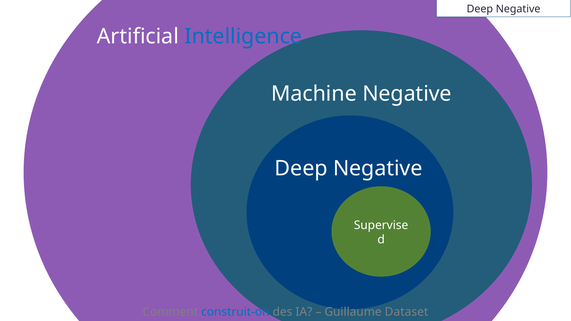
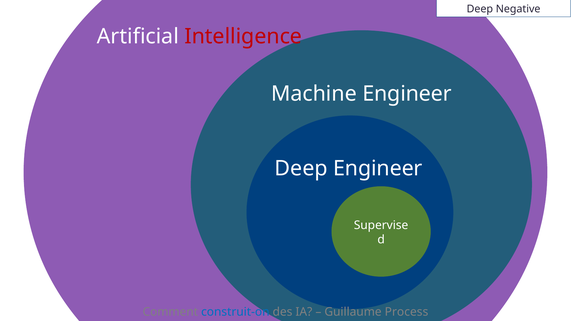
Intelligence colour: blue -> red
Machine Negative: Negative -> Engineer
Negative at (378, 169): Negative -> Engineer
Dataset: Dataset -> Process
